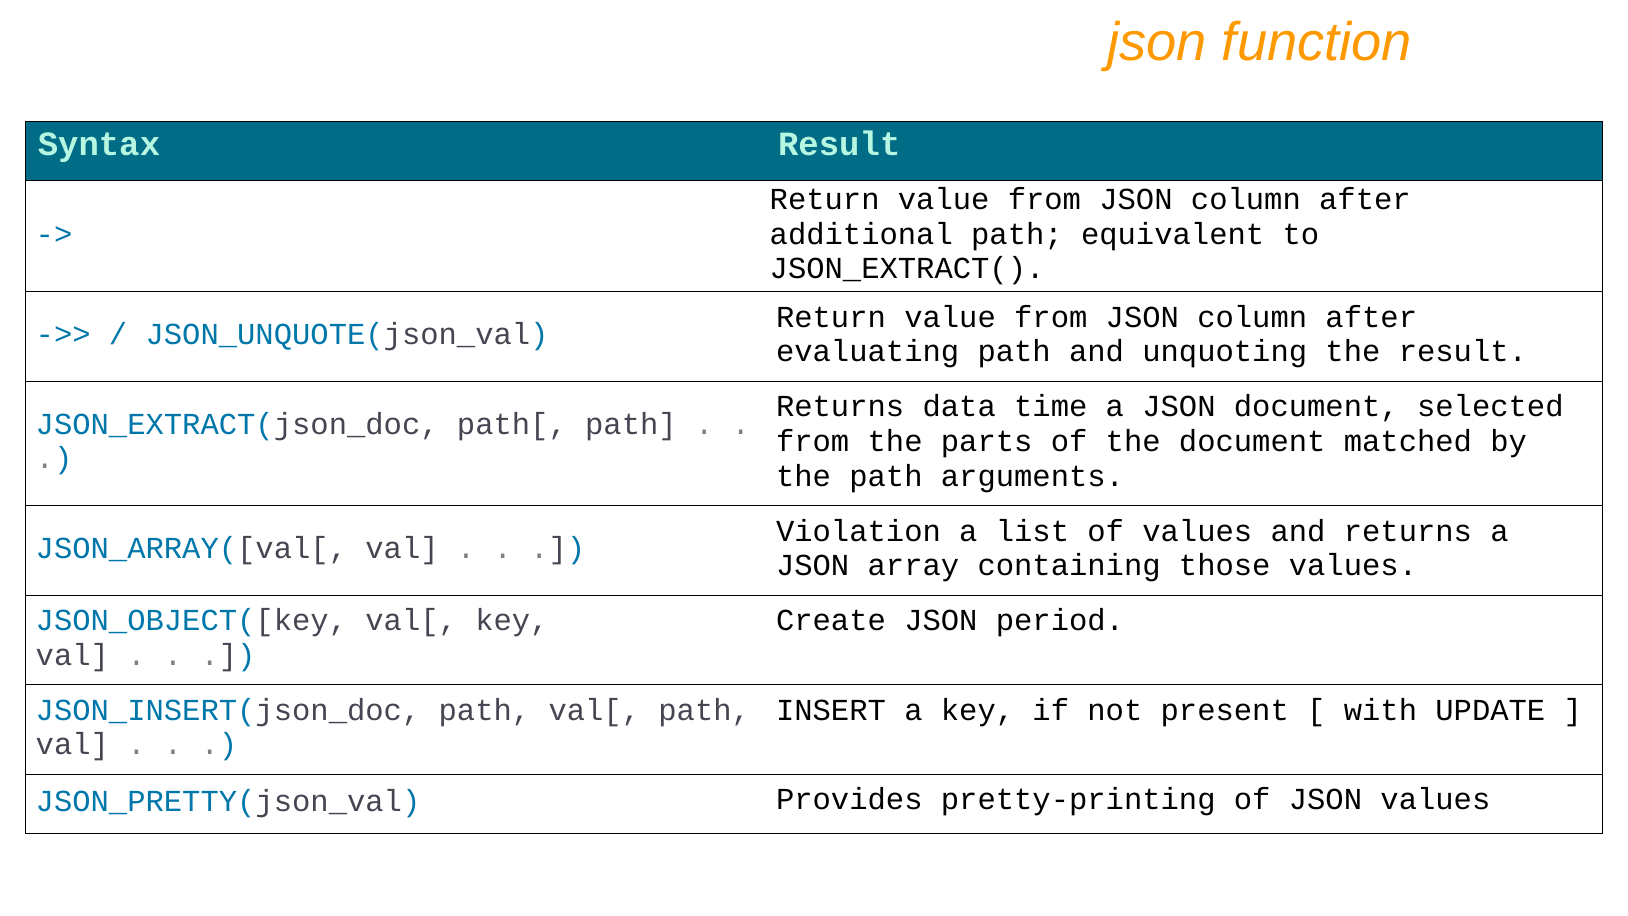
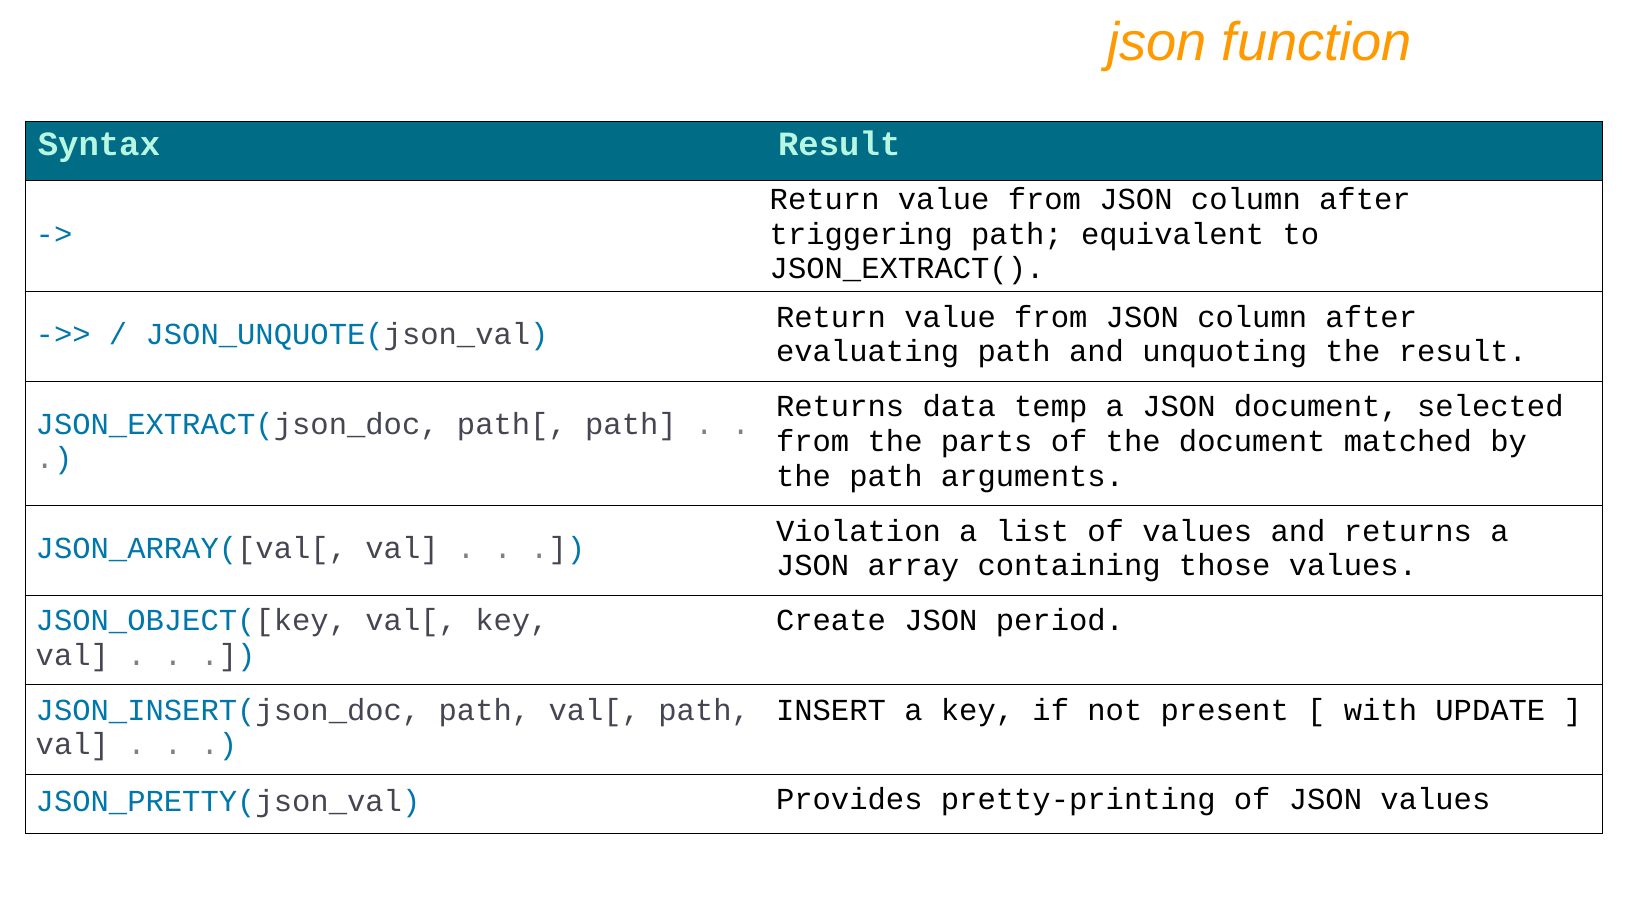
additional: additional -> triggering
time: time -> temp
